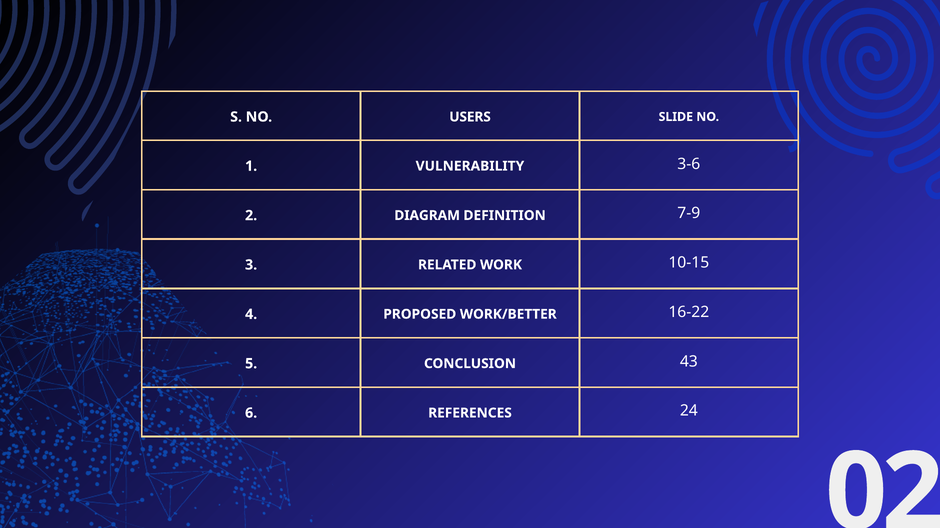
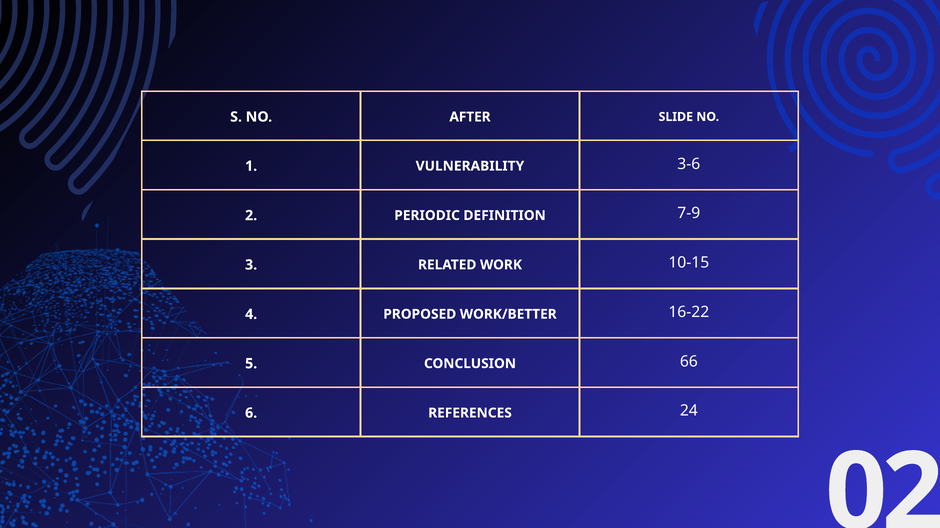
USERS: USERS -> AFTER
DIAGRAM: DIAGRAM -> PERIODIC
43: 43 -> 66
